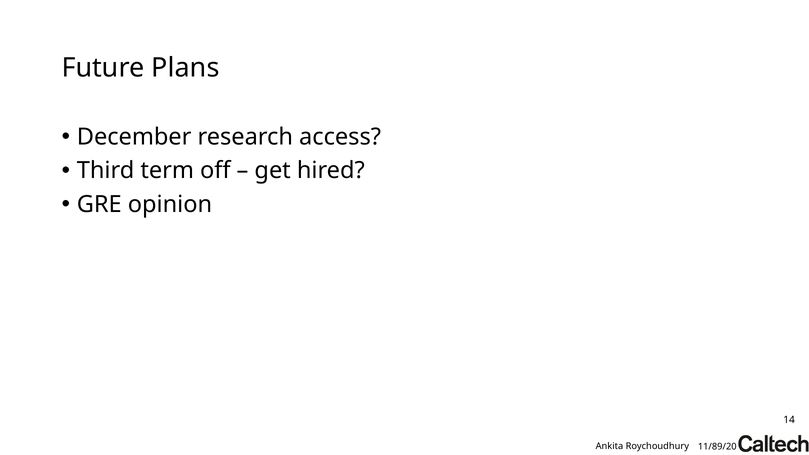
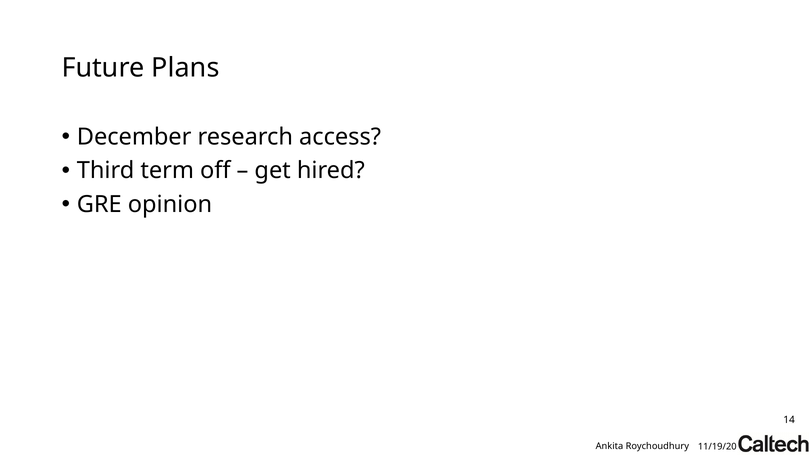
11/89/20: 11/89/20 -> 11/19/20
